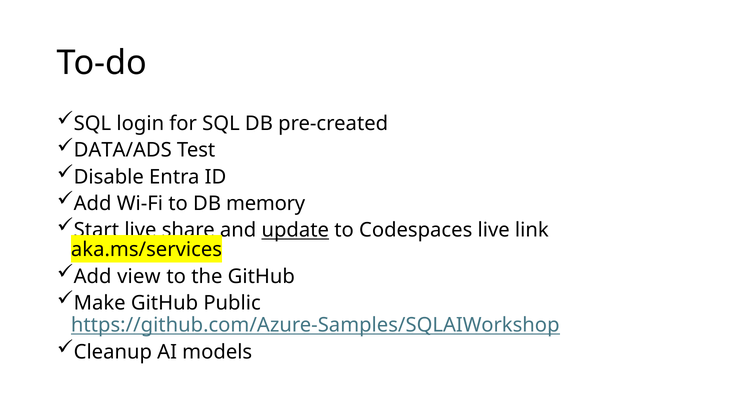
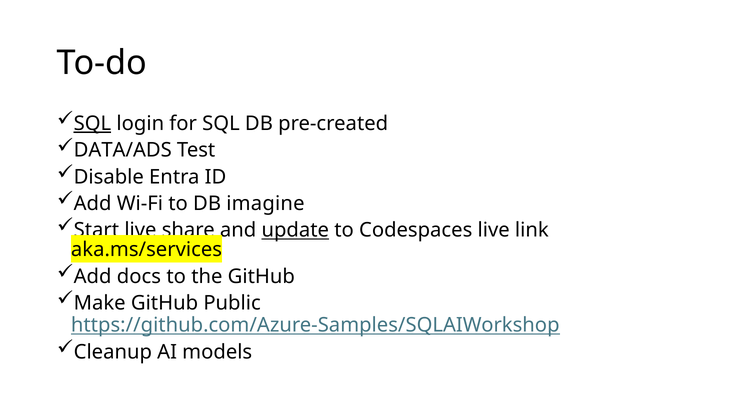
SQL at (92, 124) underline: none -> present
memory: memory -> imagine
view: view -> docs
